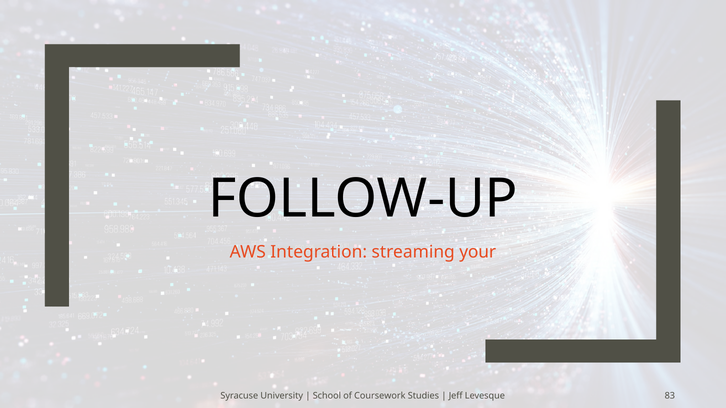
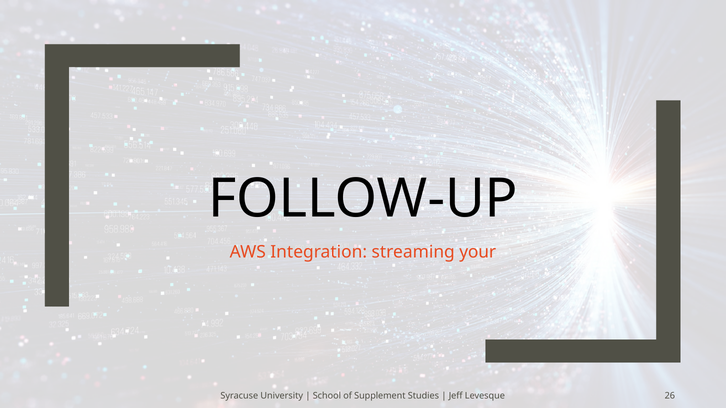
Coursework: Coursework -> Supplement
83: 83 -> 26
